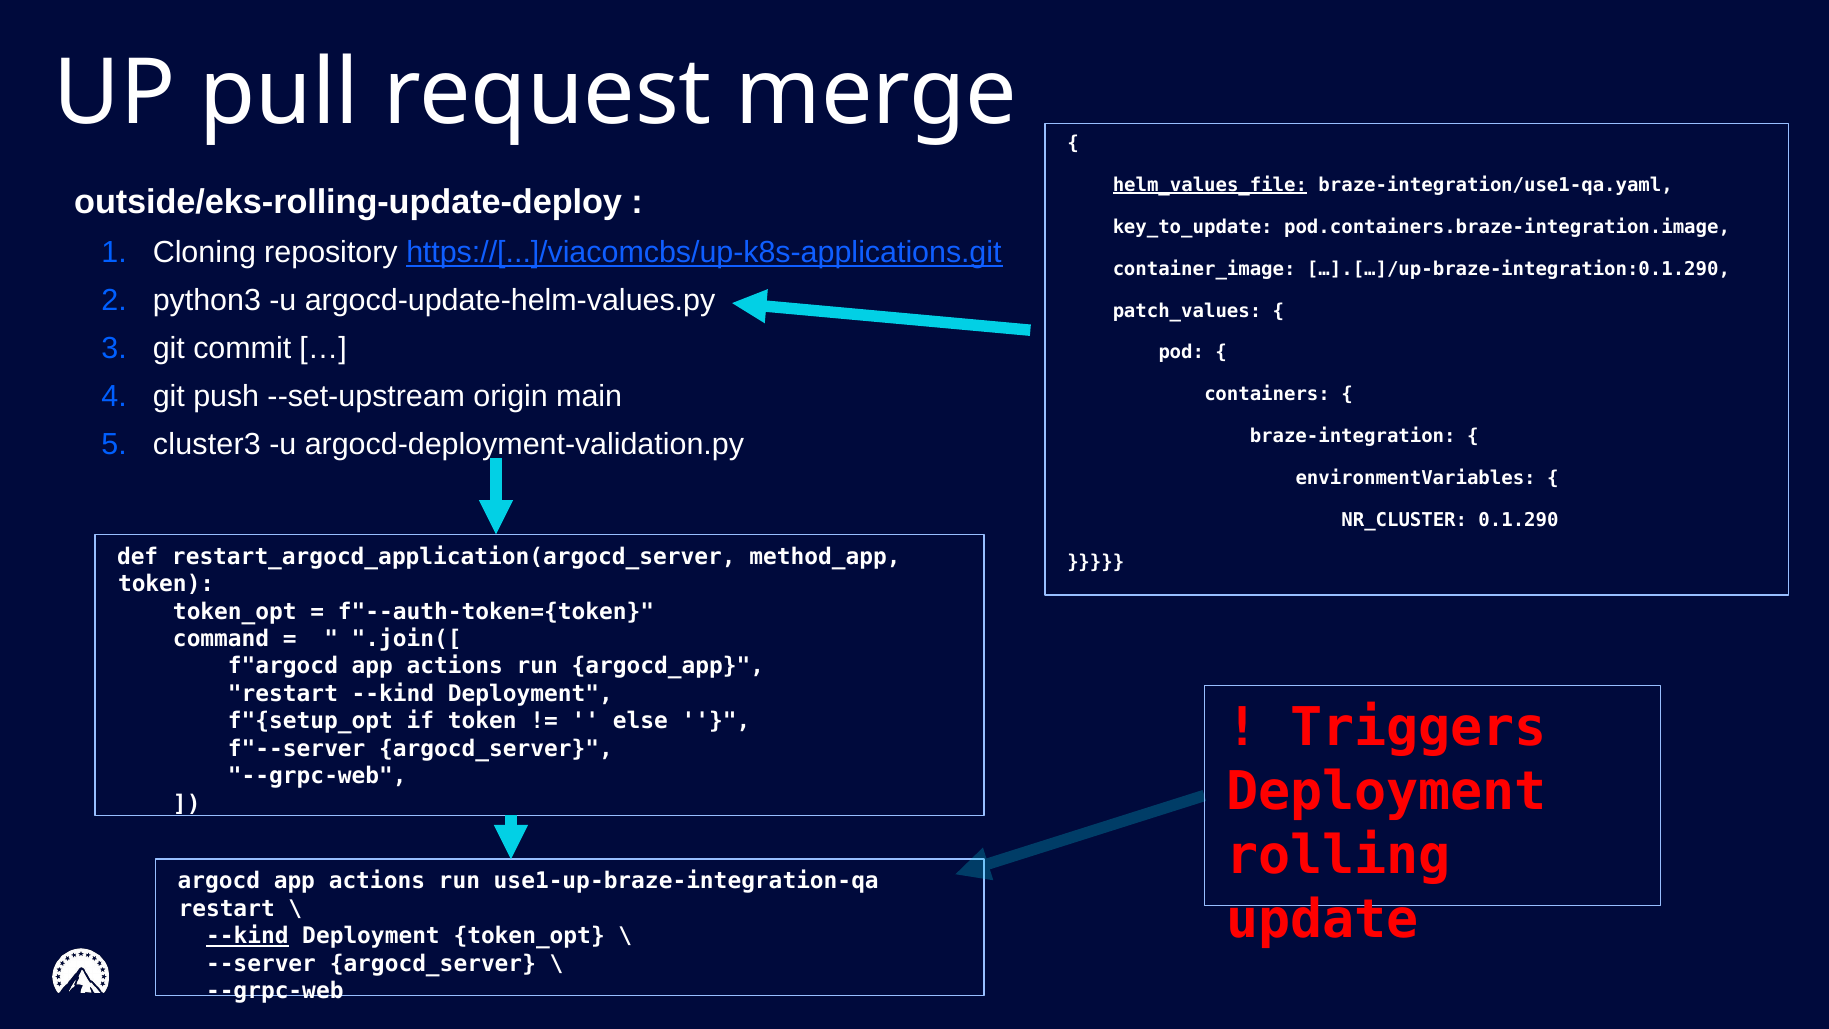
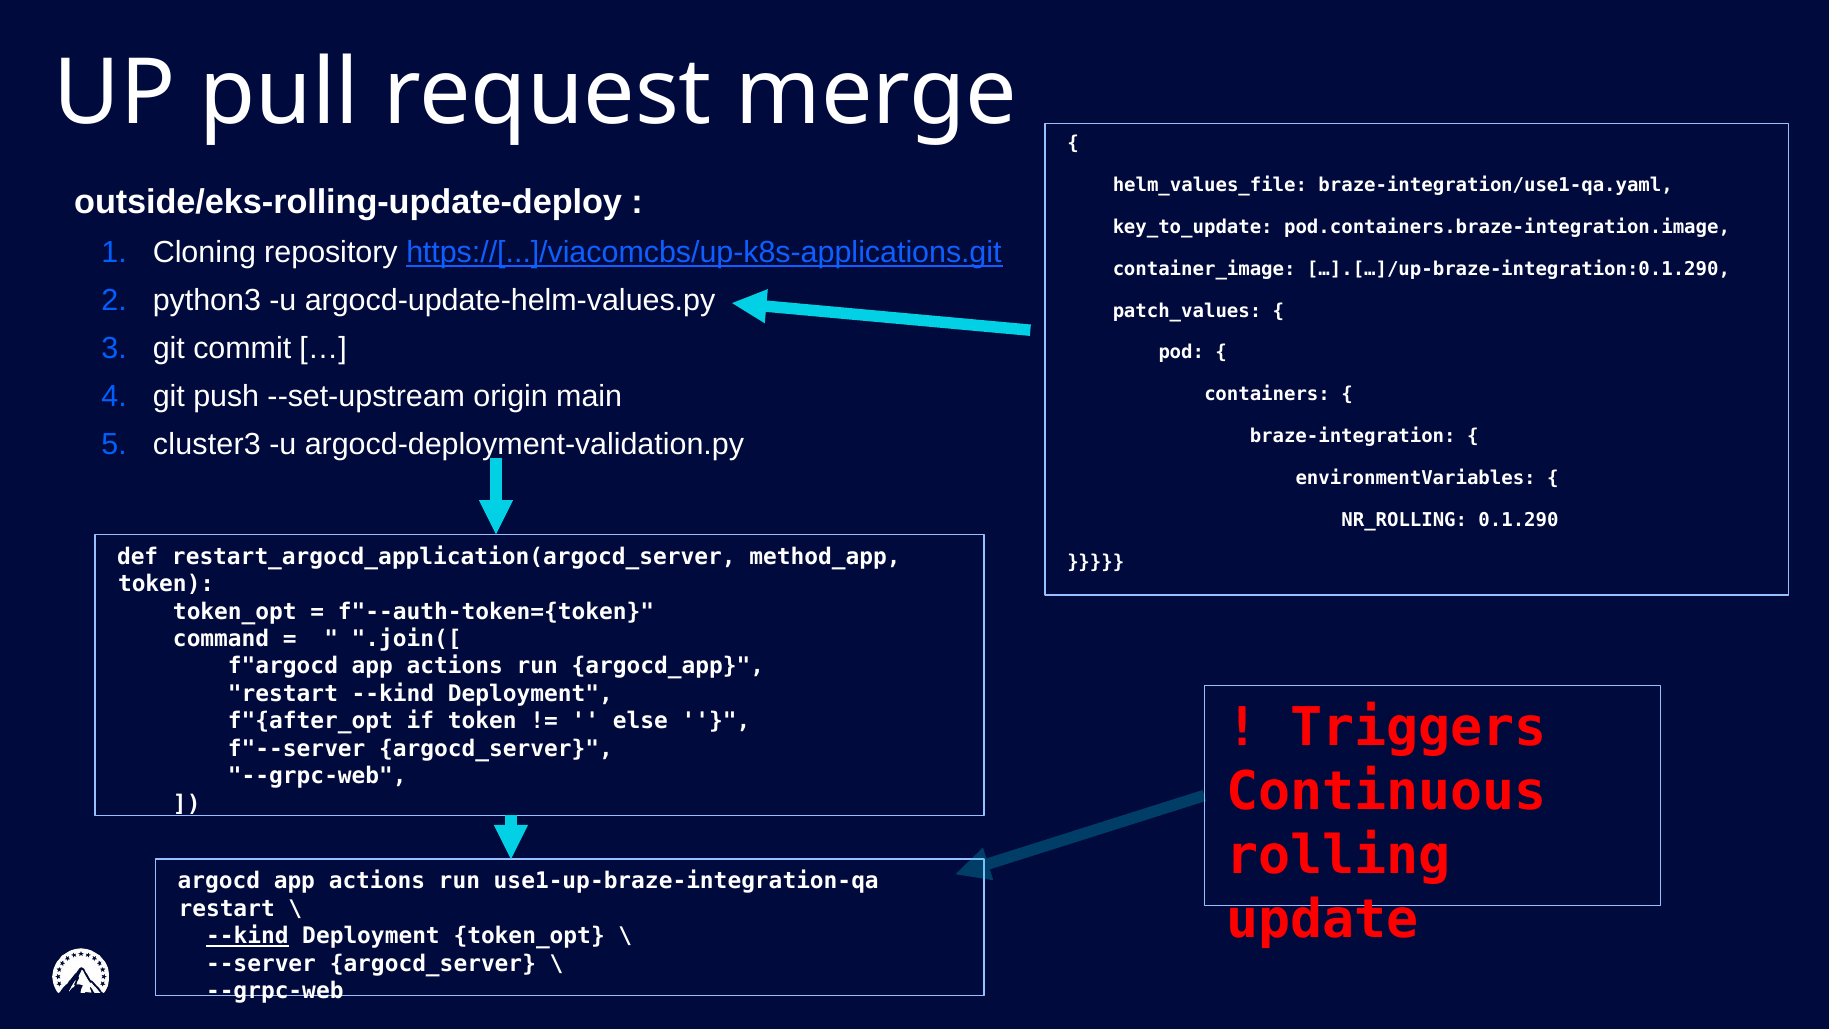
helm_values_file underline: present -> none
NR_CLUSTER: NR_CLUSTER -> NR_ROLLING
f"{setup_opt: f"{setup_opt -> f"{after_opt
Deployment at (1387, 792): Deployment -> Continuous
